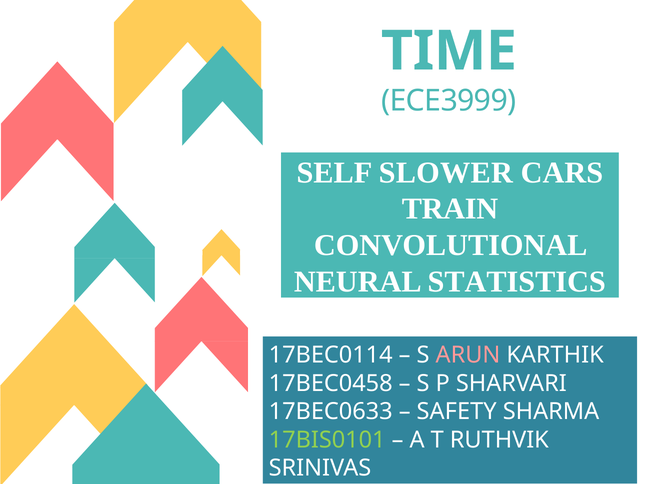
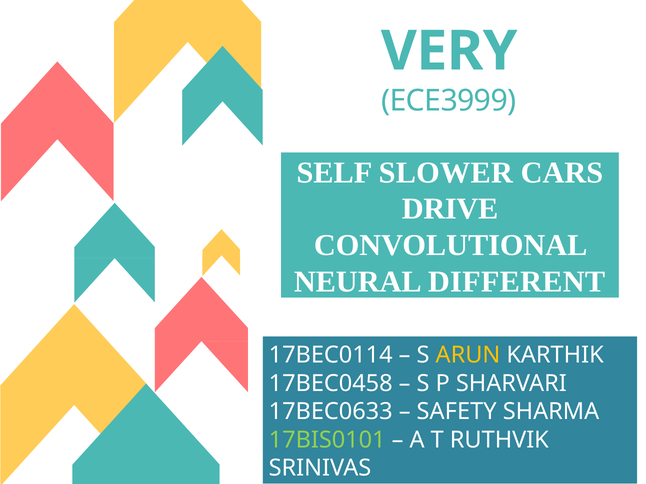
TIME: TIME -> VERY
TRAIN: TRAIN -> DRIVE
STATISTICS: STATISTICS -> DIFFERENT
ARUN colour: pink -> yellow
